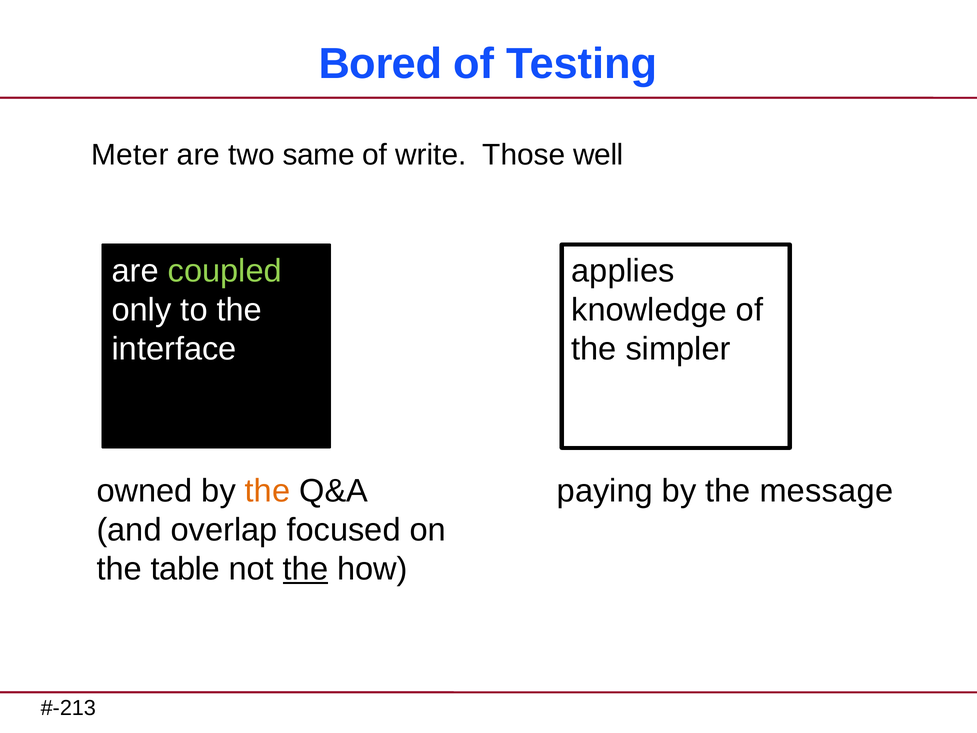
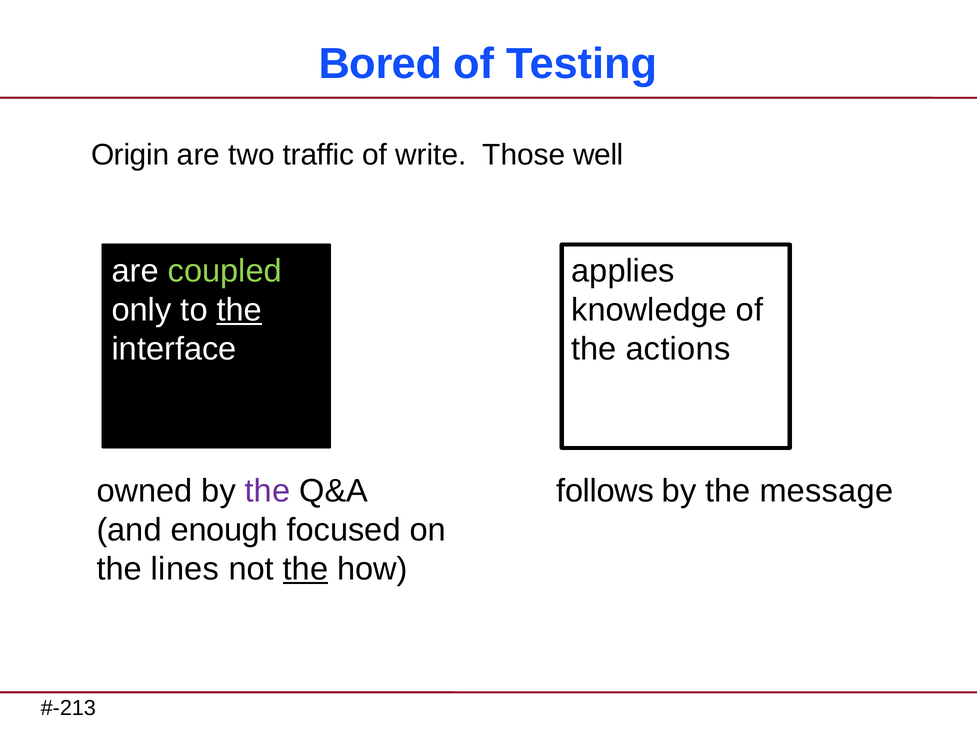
Meter: Meter -> Origin
same: same -> traffic
the at (239, 310) underline: none -> present
simpler: simpler -> actions
the at (268, 491) colour: orange -> purple
paying: paying -> follows
overlap: overlap -> enough
table: table -> lines
